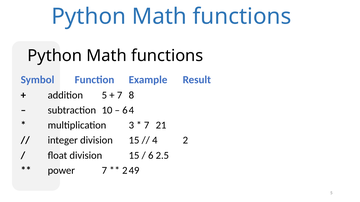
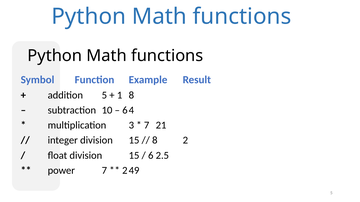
7 at (120, 95): 7 -> 1
4 at (155, 141): 4 -> 8
